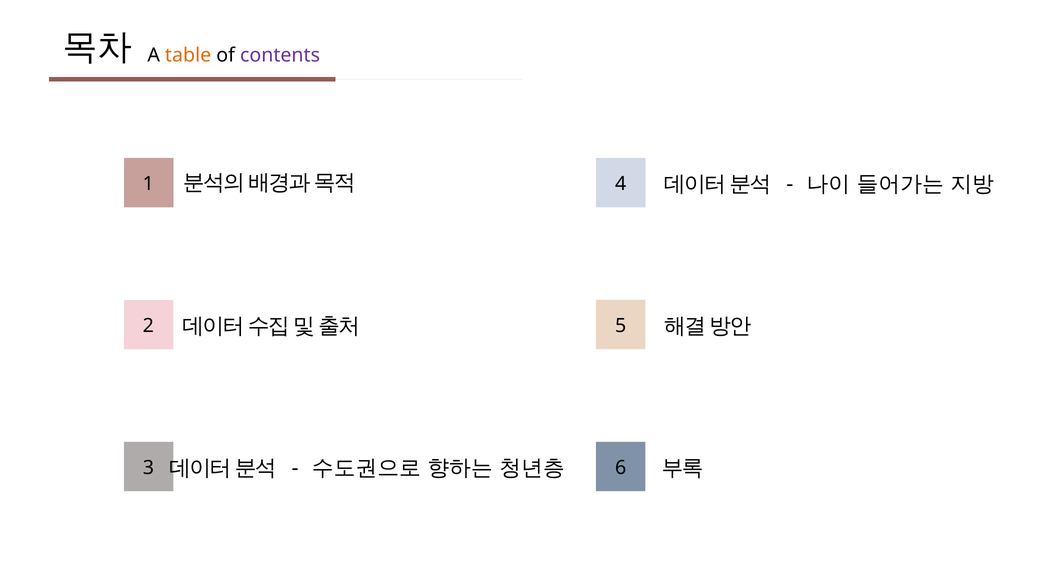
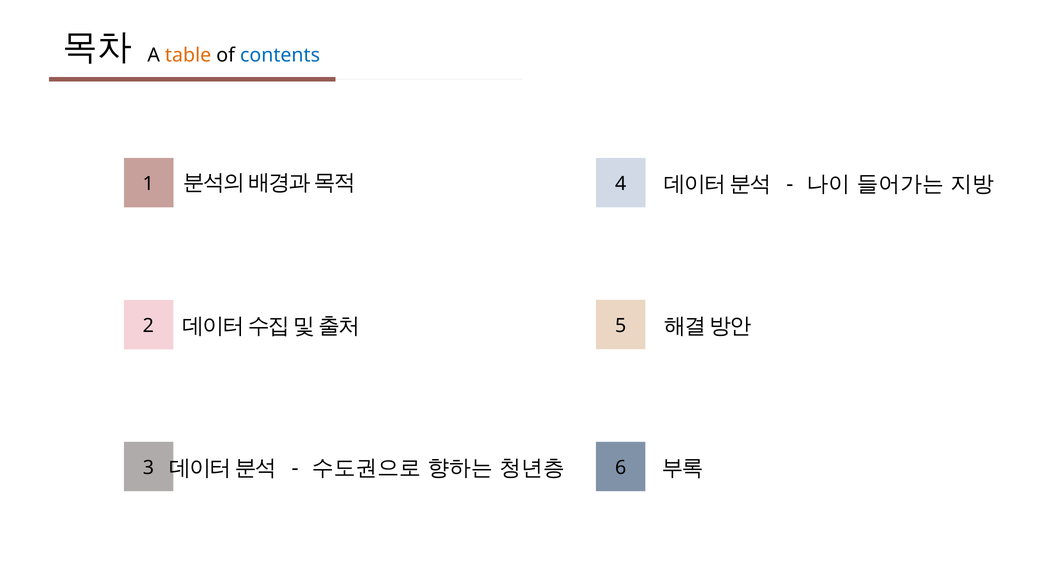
contents colour: purple -> blue
